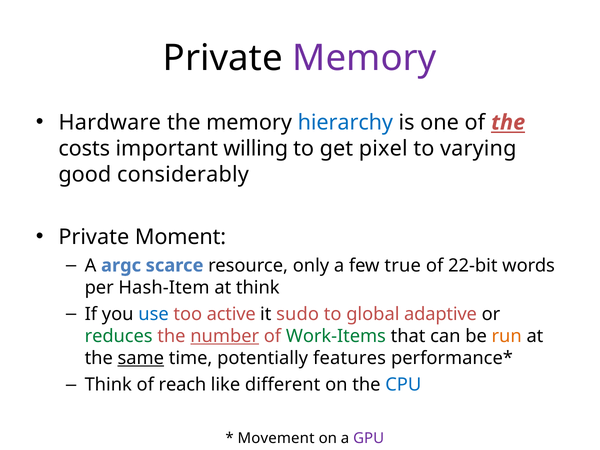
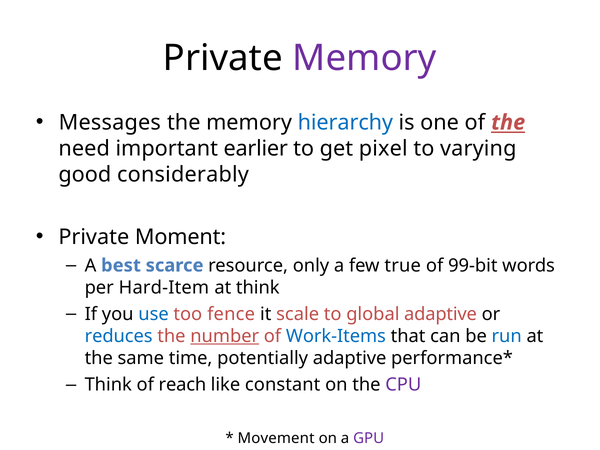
Hardware: Hardware -> Messages
costs: costs -> need
willing: willing -> earlier
argc: argc -> best
22-bit: 22-bit -> 99-bit
Hash-Item: Hash-Item -> Hard-Item
active: active -> fence
sudo: sudo -> scale
reduces colour: green -> blue
Work-Items colour: green -> blue
run colour: orange -> blue
same underline: present -> none
potentially features: features -> adaptive
different: different -> constant
CPU colour: blue -> purple
